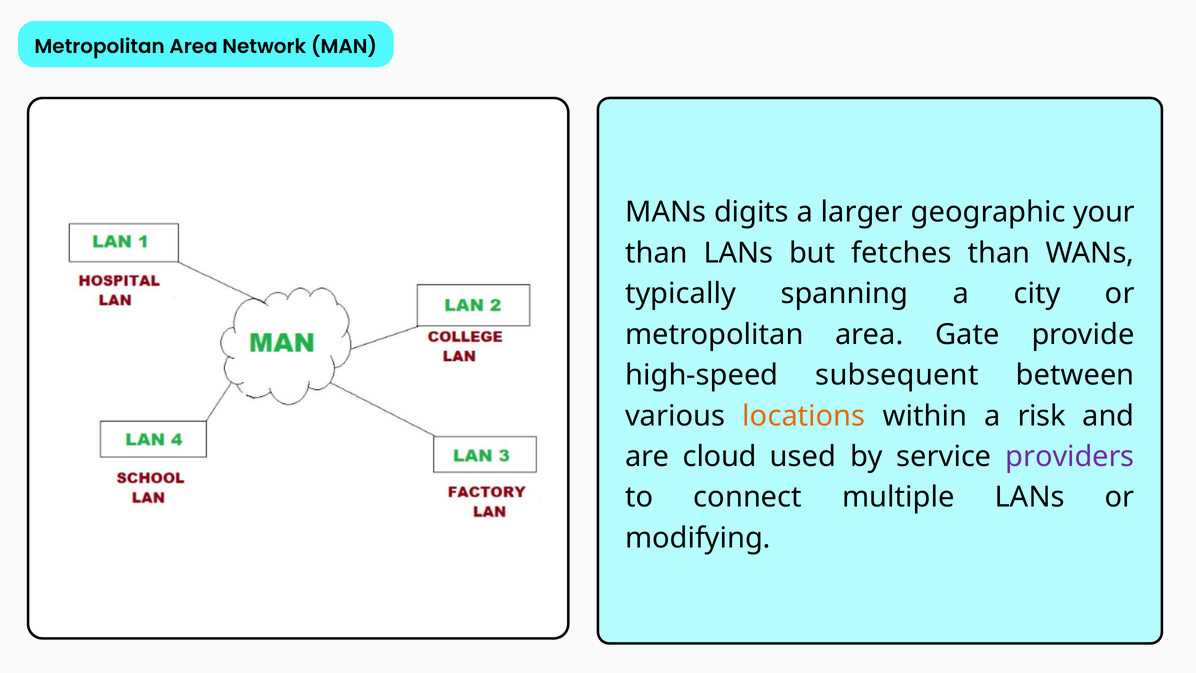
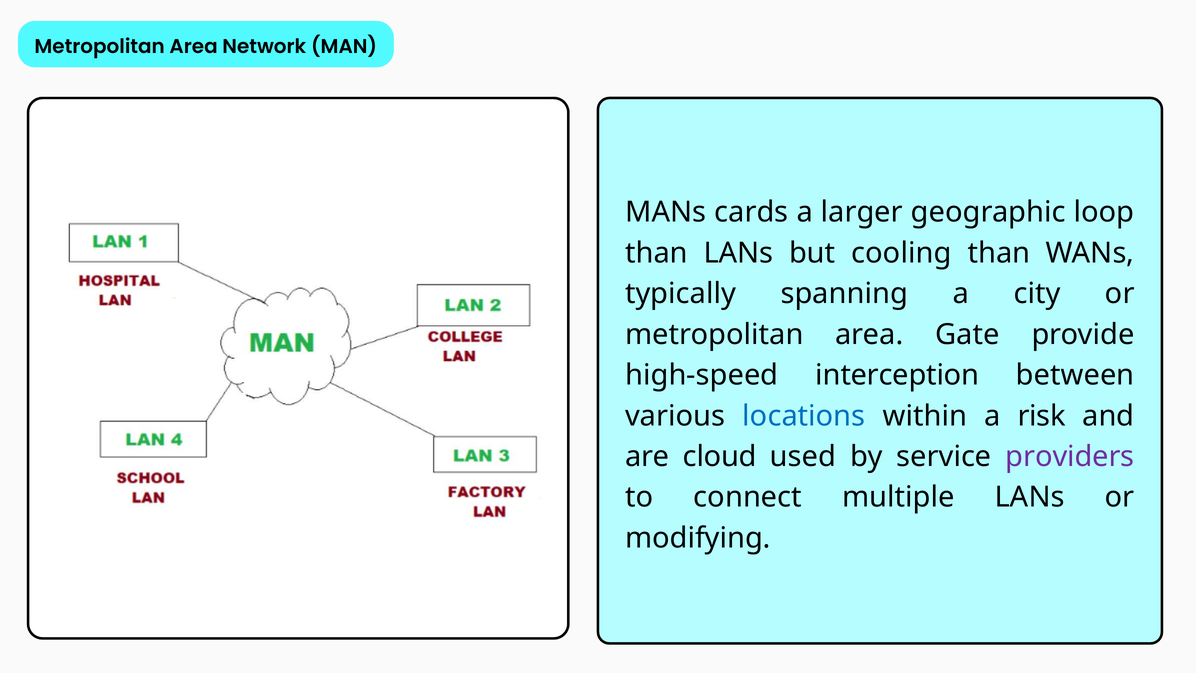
digits: digits -> cards
your: your -> loop
fetches: fetches -> cooling
subsequent: subsequent -> interception
locations colour: orange -> blue
